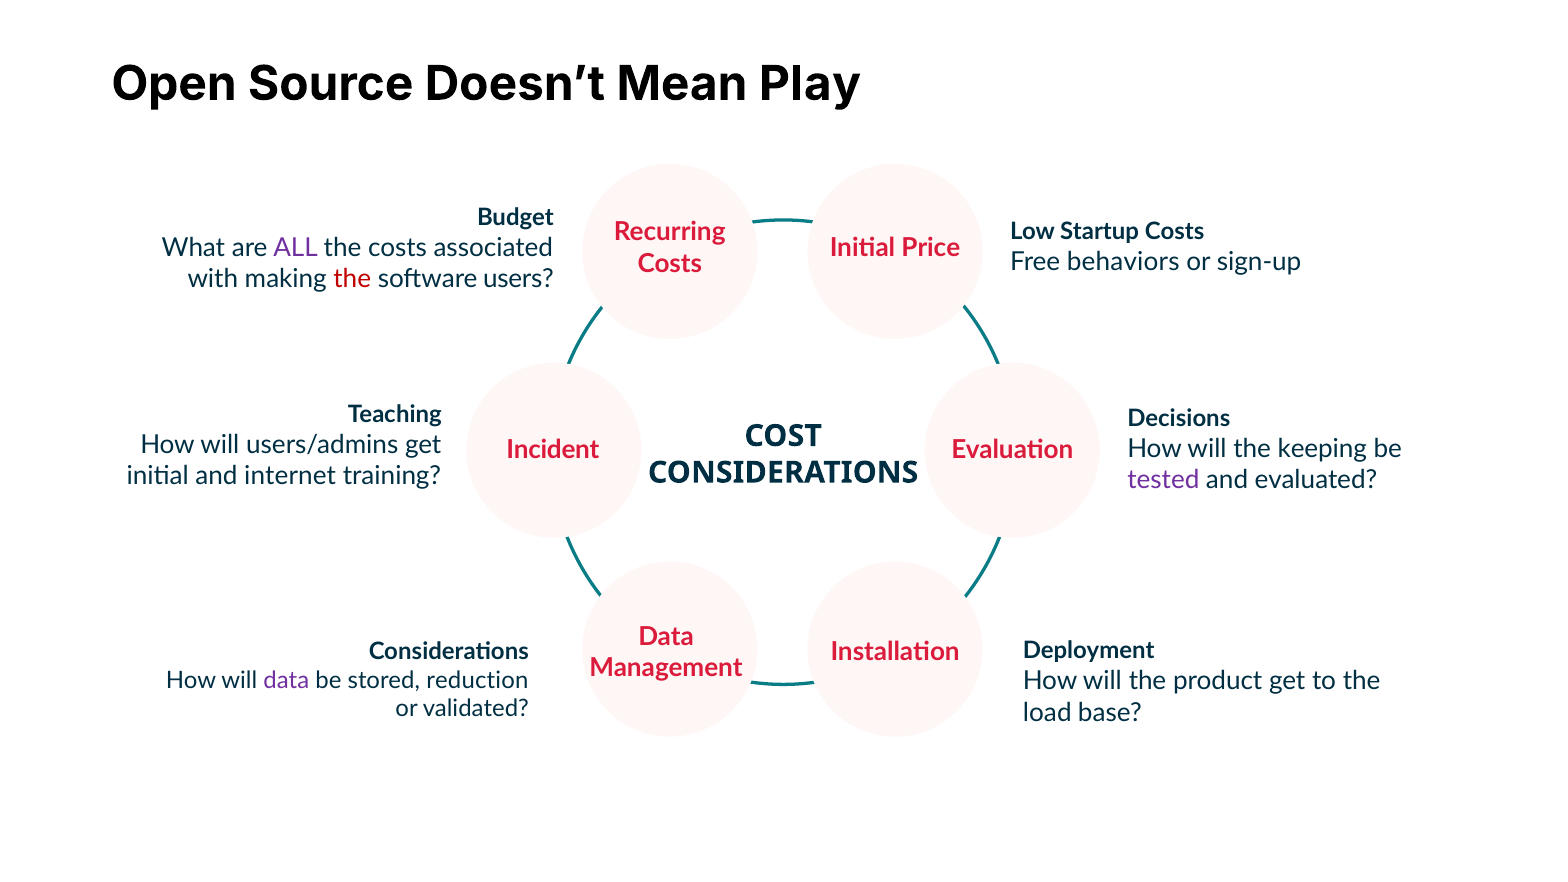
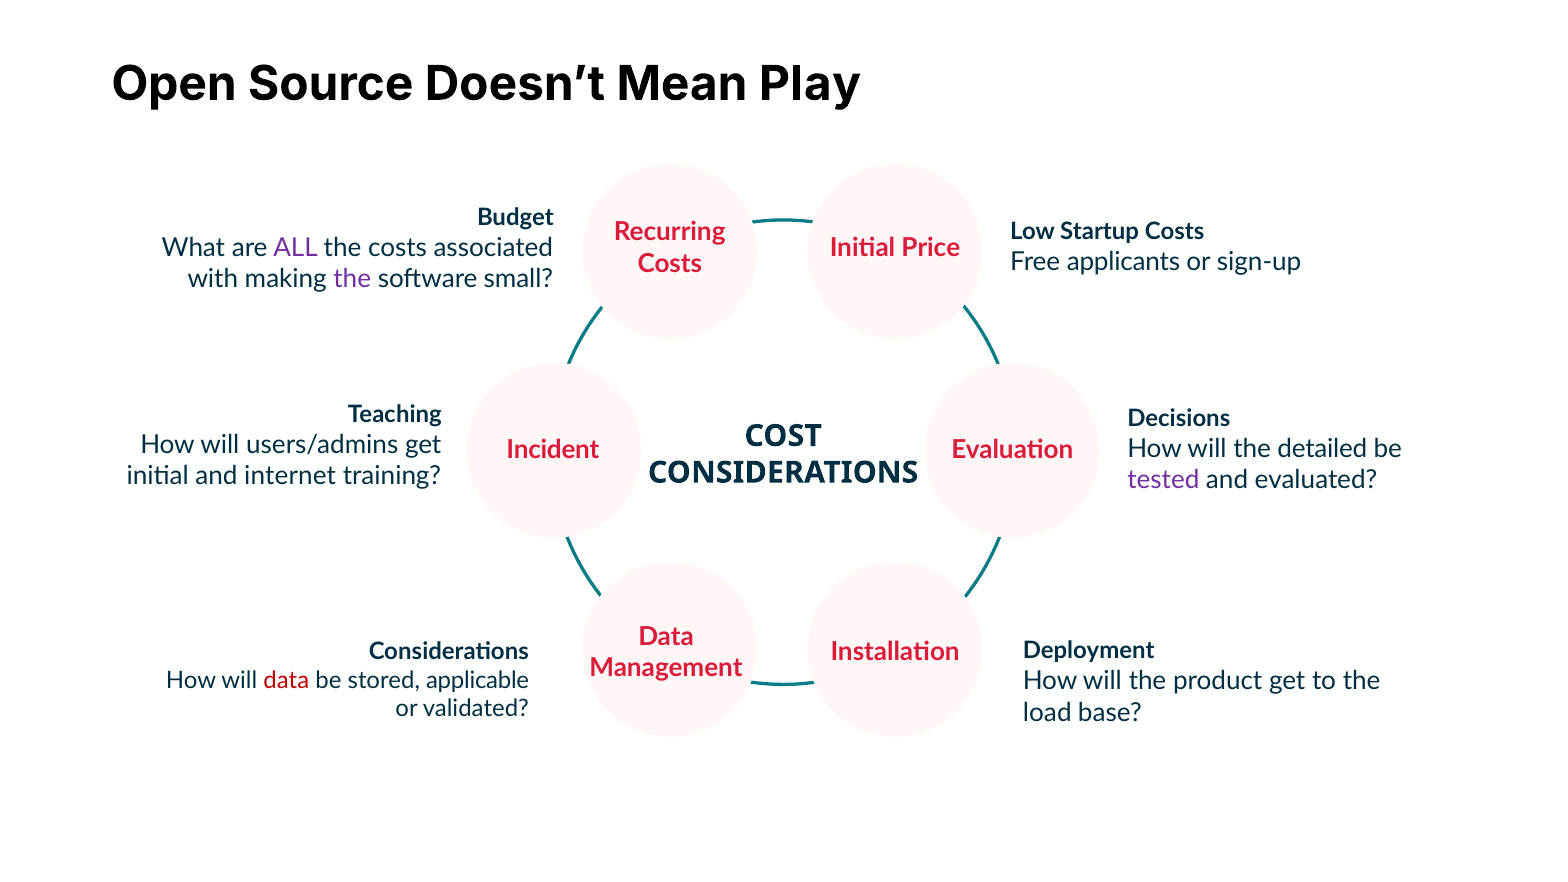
behaviors: behaviors -> applicants
the at (352, 279) colour: red -> purple
users: users -> small
keeping: keeping -> detailed
data at (286, 680) colour: purple -> red
reduction: reduction -> applicable
